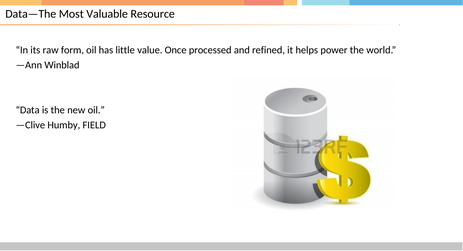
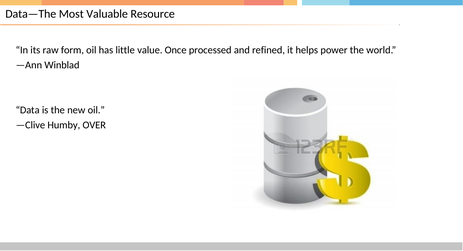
FIELD: FIELD -> OVER
